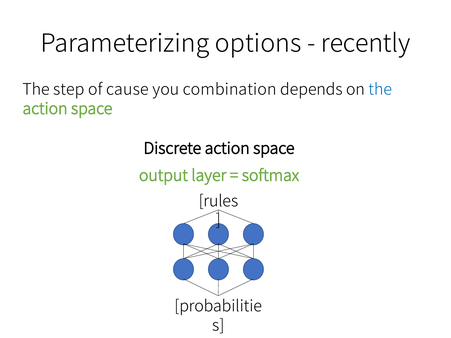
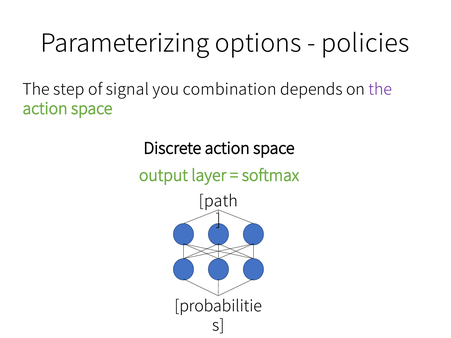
recently: recently -> policies
cause: cause -> signal
the at (380, 90) colour: blue -> purple
rules: rules -> path
